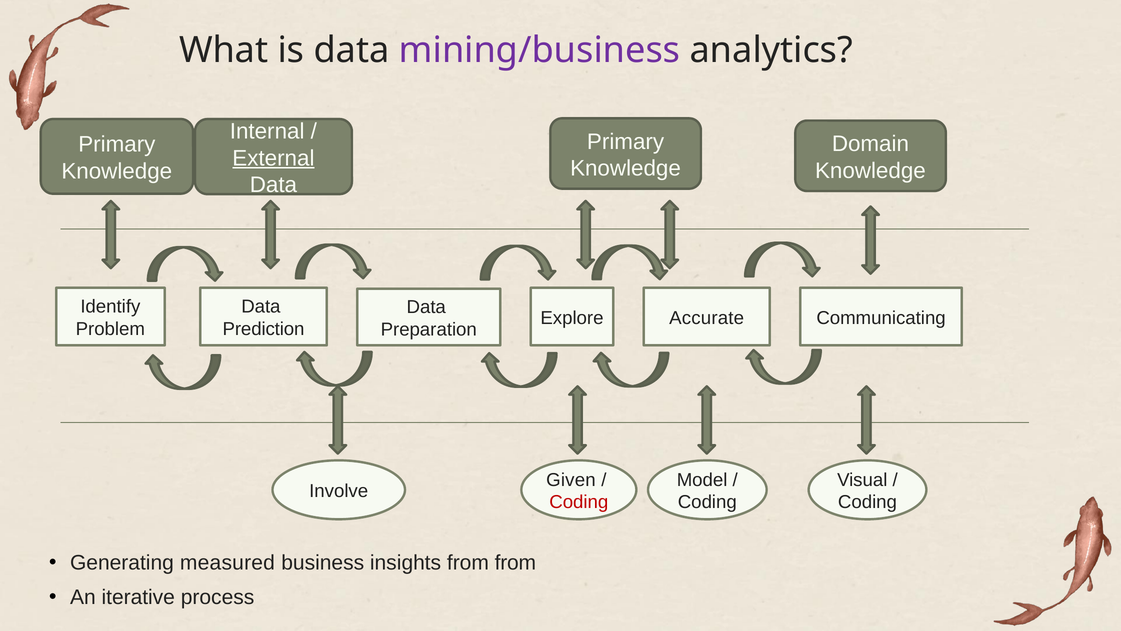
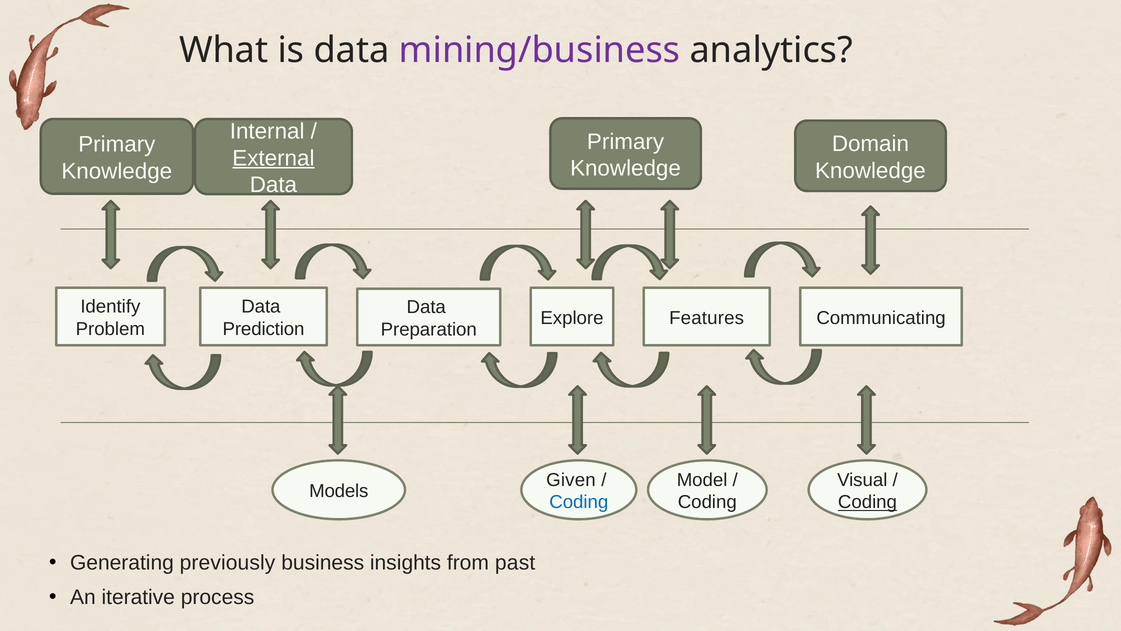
Accurate: Accurate -> Features
Involve: Involve -> Models
Coding at (579, 502) colour: red -> blue
Coding at (867, 502) underline: none -> present
measured: measured -> previously
from from: from -> past
